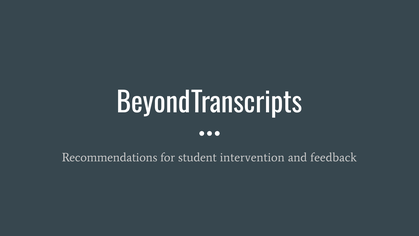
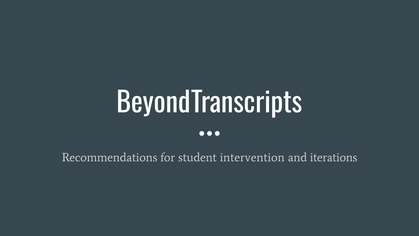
feedback: feedback -> iterations
